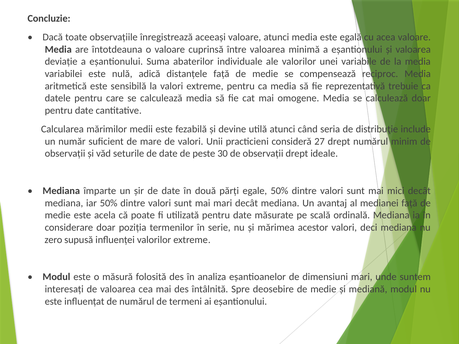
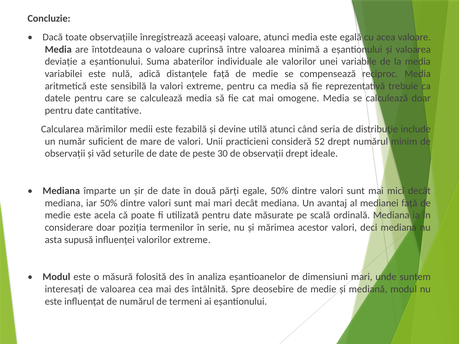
27: 27 -> 52
zero: zero -> asta
